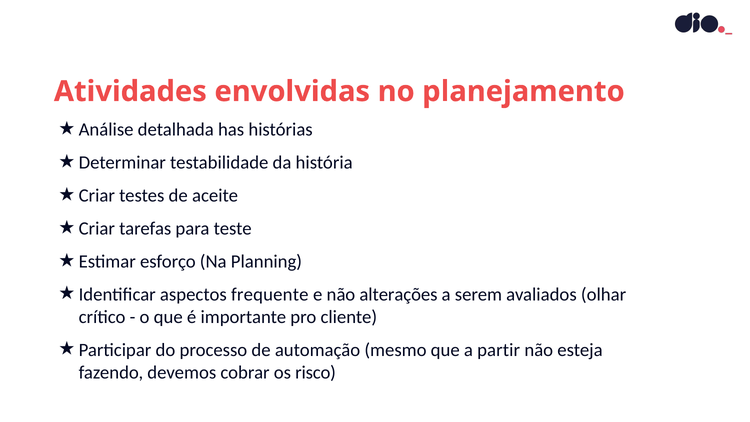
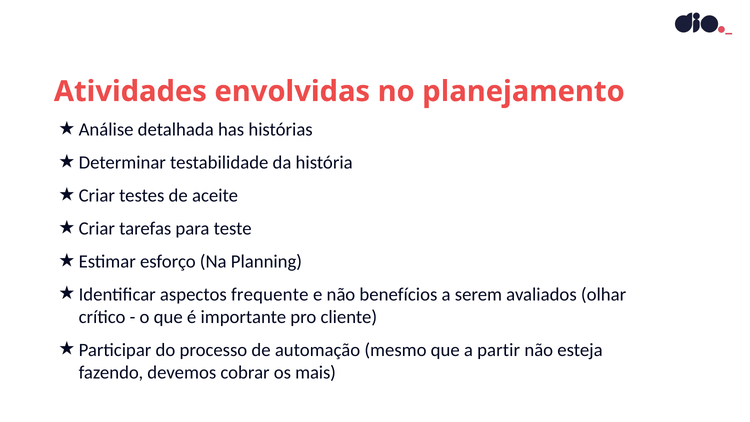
alterações: alterações -> benefícios
risco: risco -> mais
